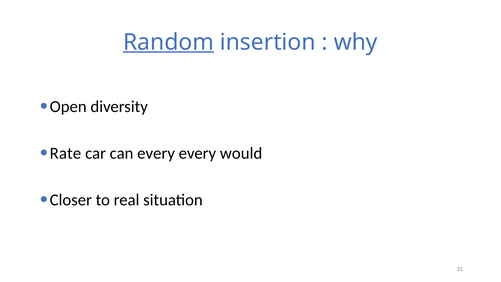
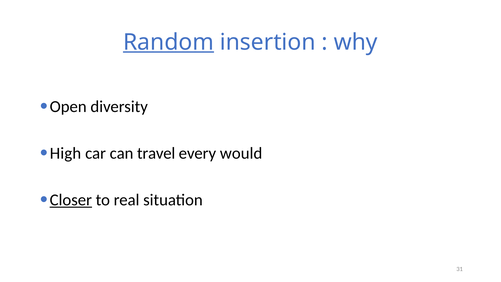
Rate: Rate -> High
can every: every -> travel
Closer underline: none -> present
